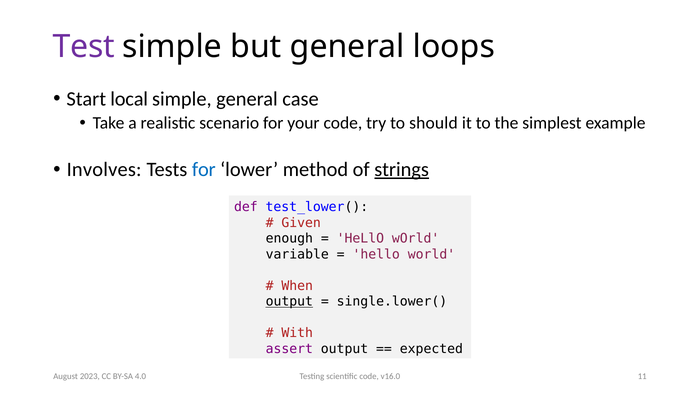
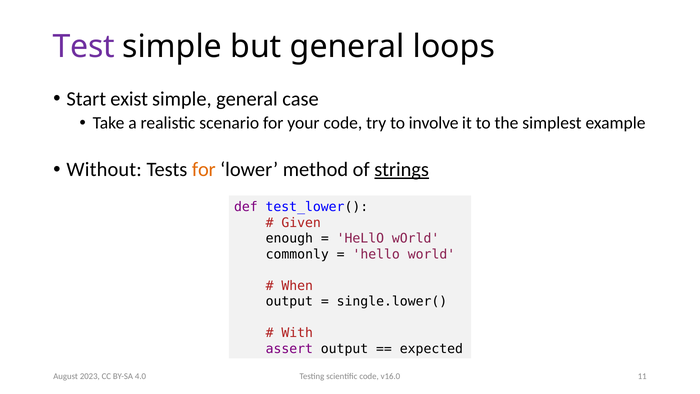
local: local -> exist
should: should -> involve
Involves: Involves -> Without
for at (204, 169) colour: blue -> orange
variable: variable -> commonly
output at (289, 301) underline: present -> none
